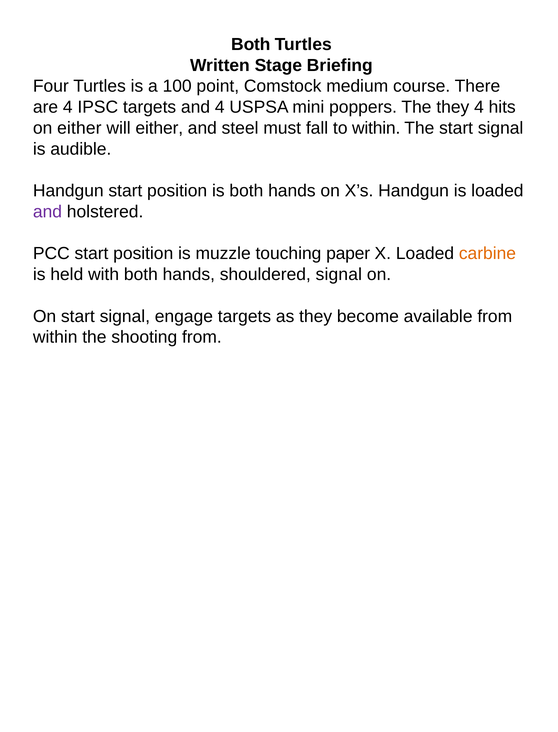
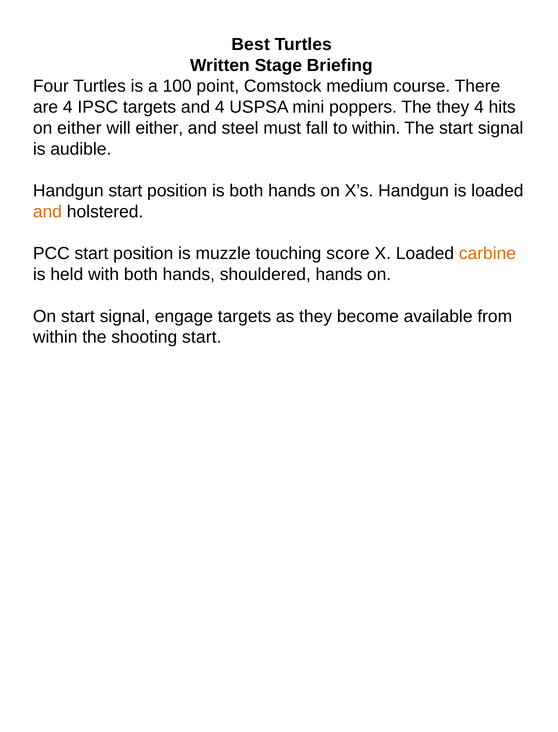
Both at (251, 44): Both -> Best
and at (47, 212) colour: purple -> orange
paper: paper -> score
shouldered signal: signal -> hands
shooting from: from -> start
